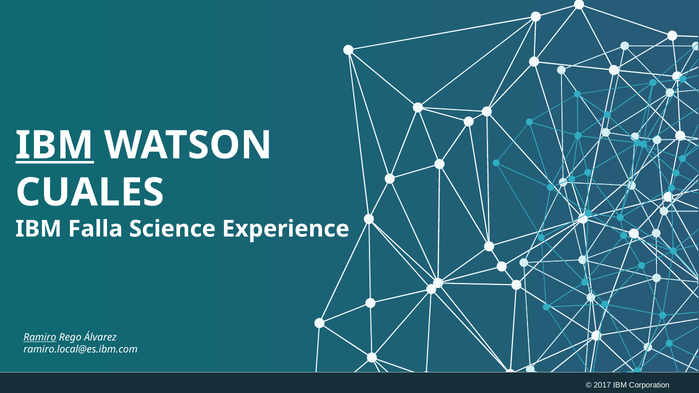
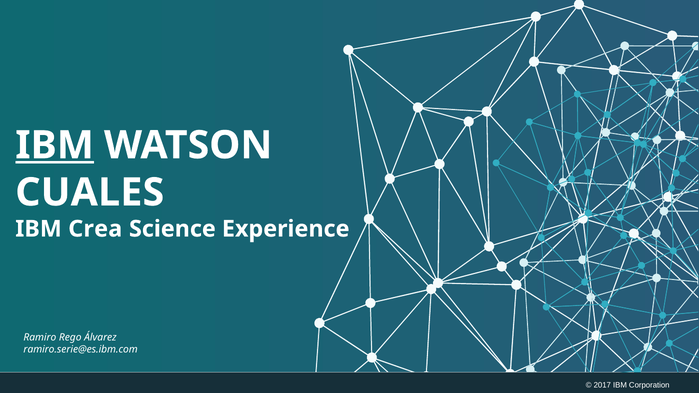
Falla: Falla -> Crea
Ramiro underline: present -> none
ramiro.local@es.ibm.com: ramiro.local@es.ibm.com -> ramiro.serie@es.ibm.com
